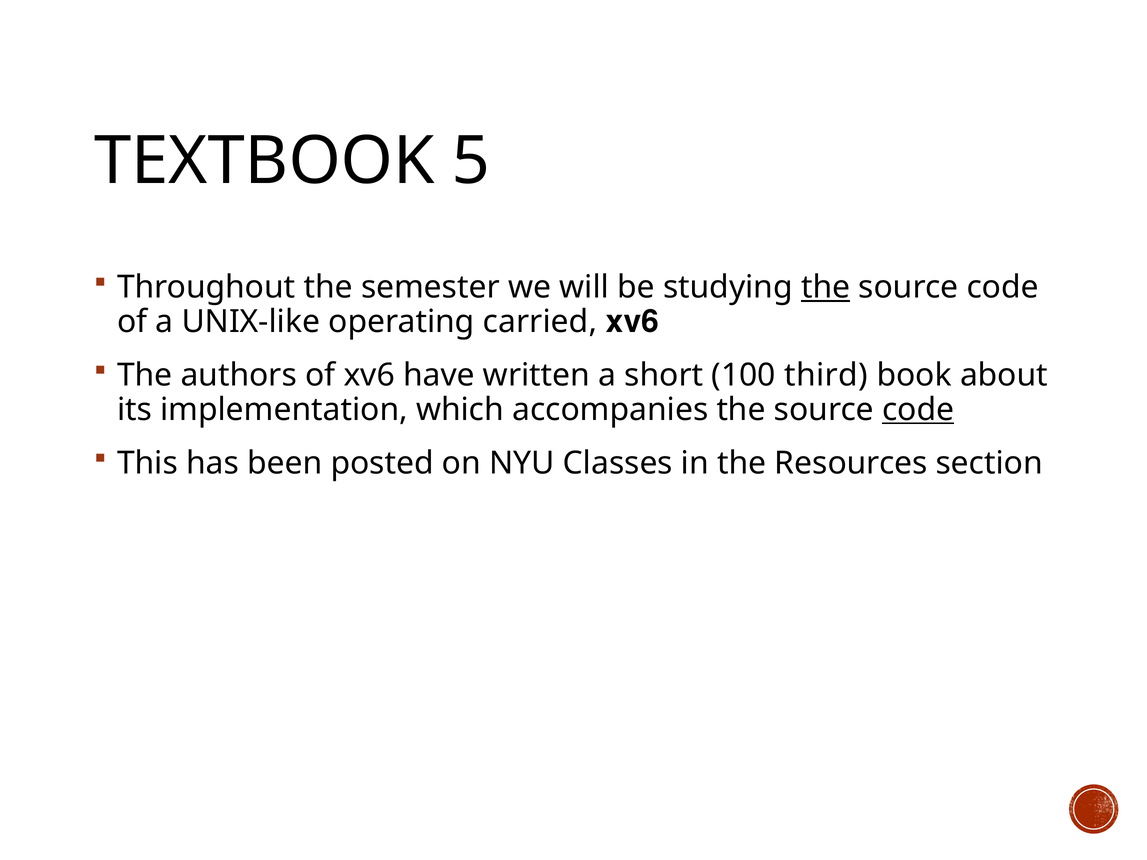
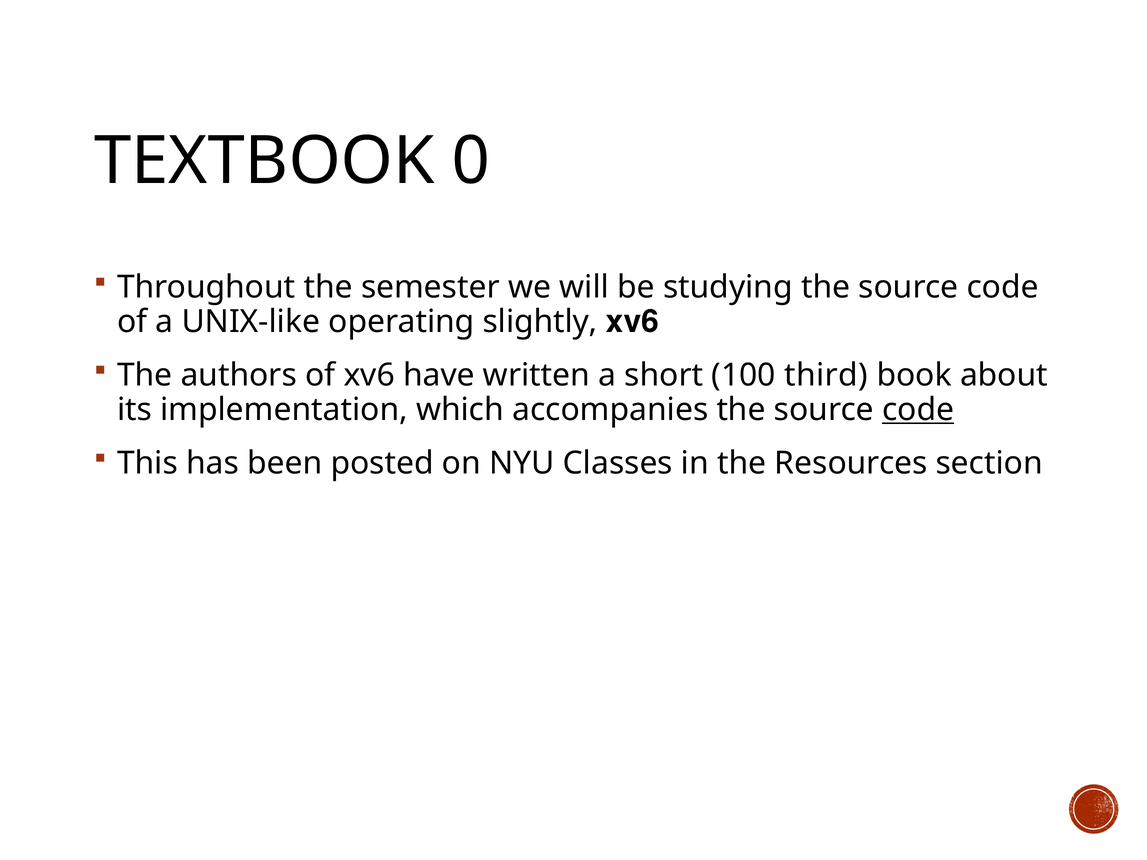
5: 5 -> 0
the at (826, 287) underline: present -> none
carried: carried -> slightly
